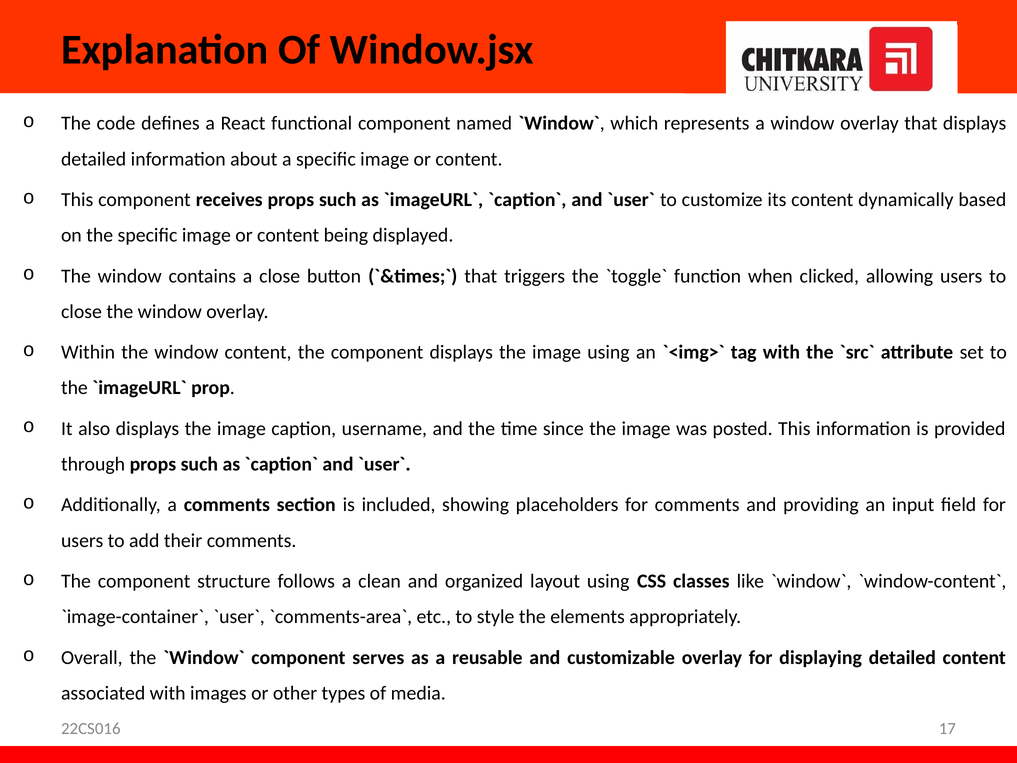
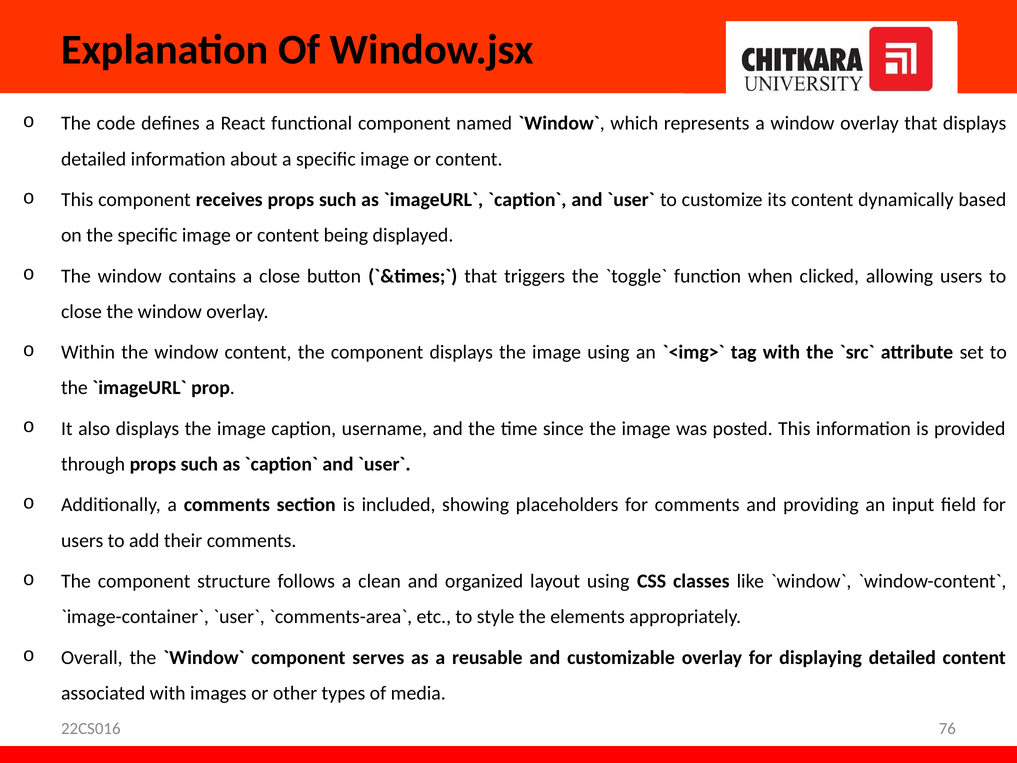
17: 17 -> 76
